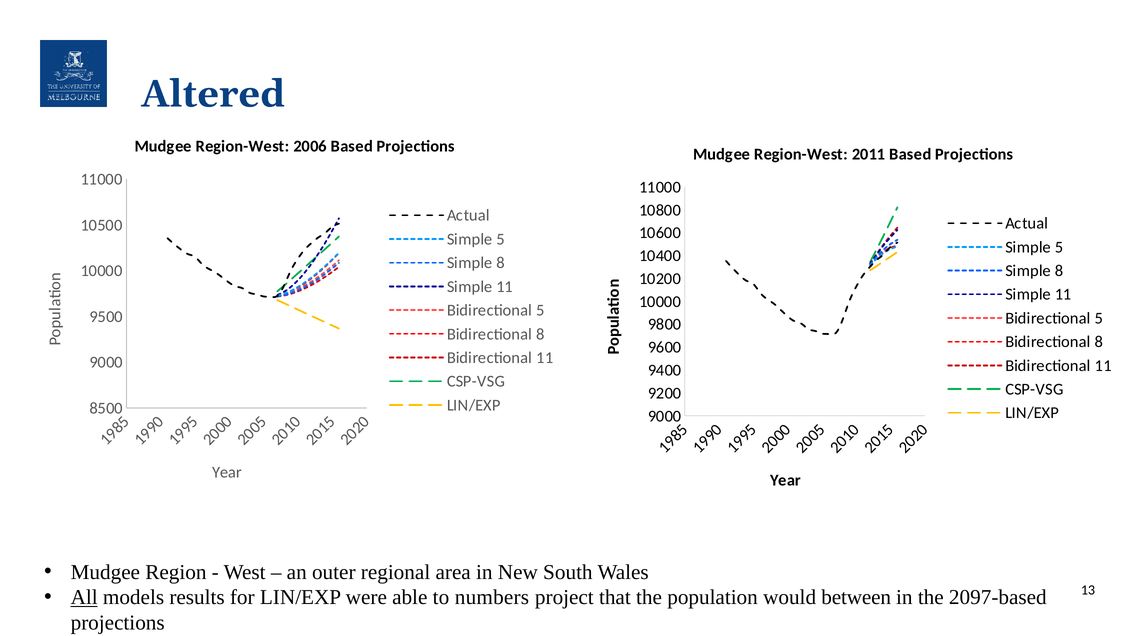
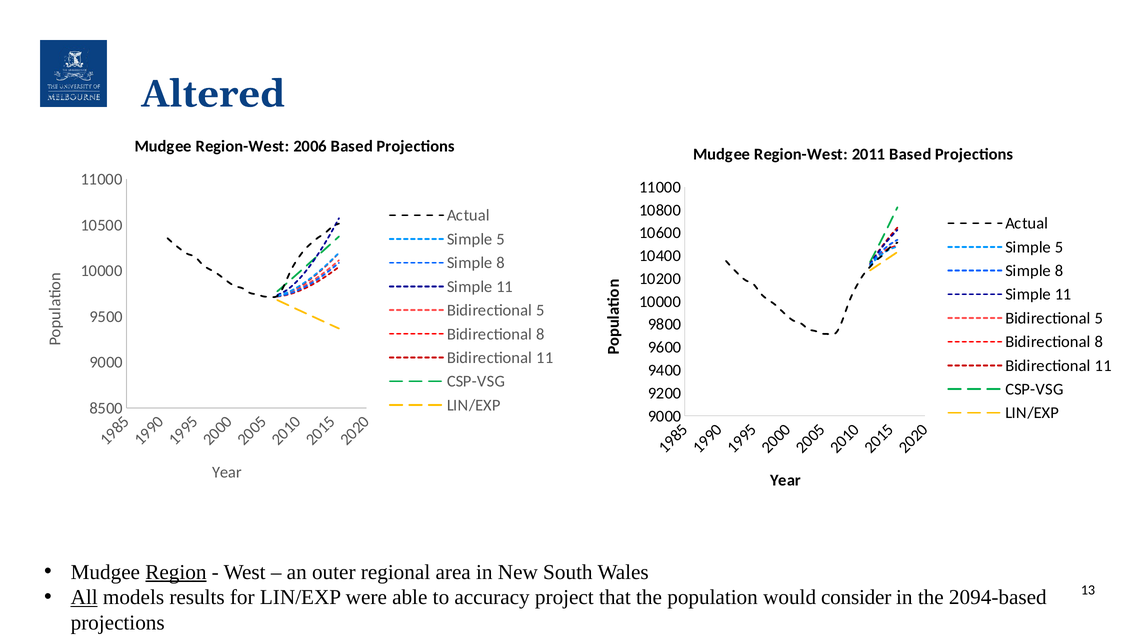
Region underline: none -> present
numbers: numbers -> accuracy
between: between -> consider
2097-based: 2097-based -> 2094-based
